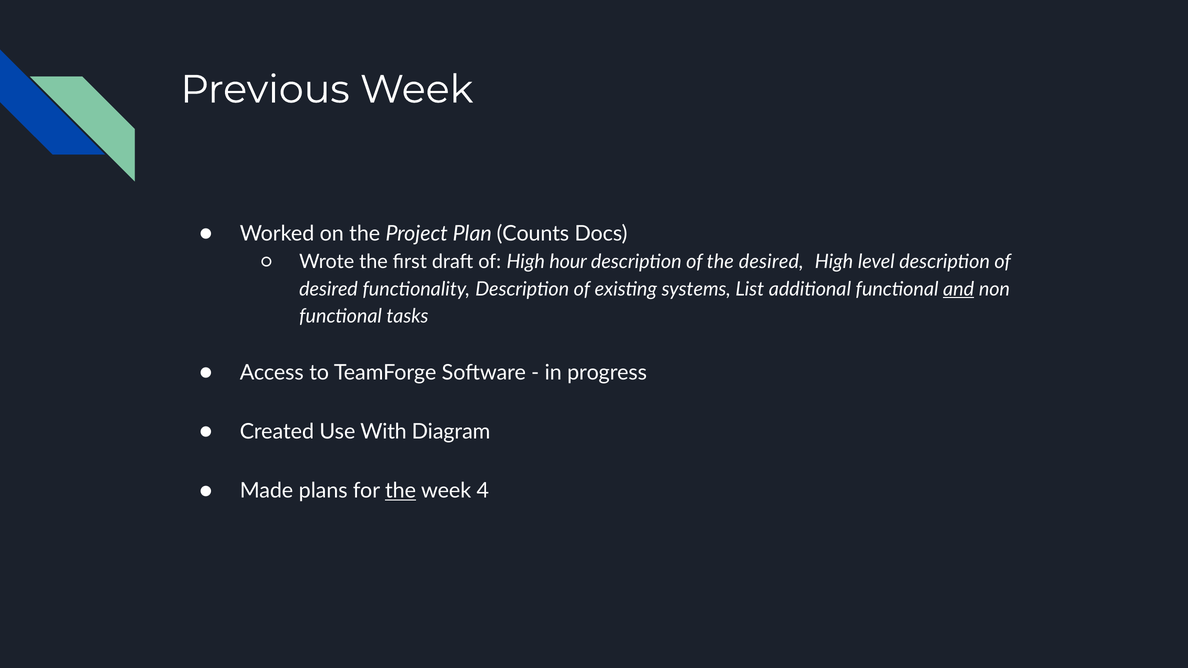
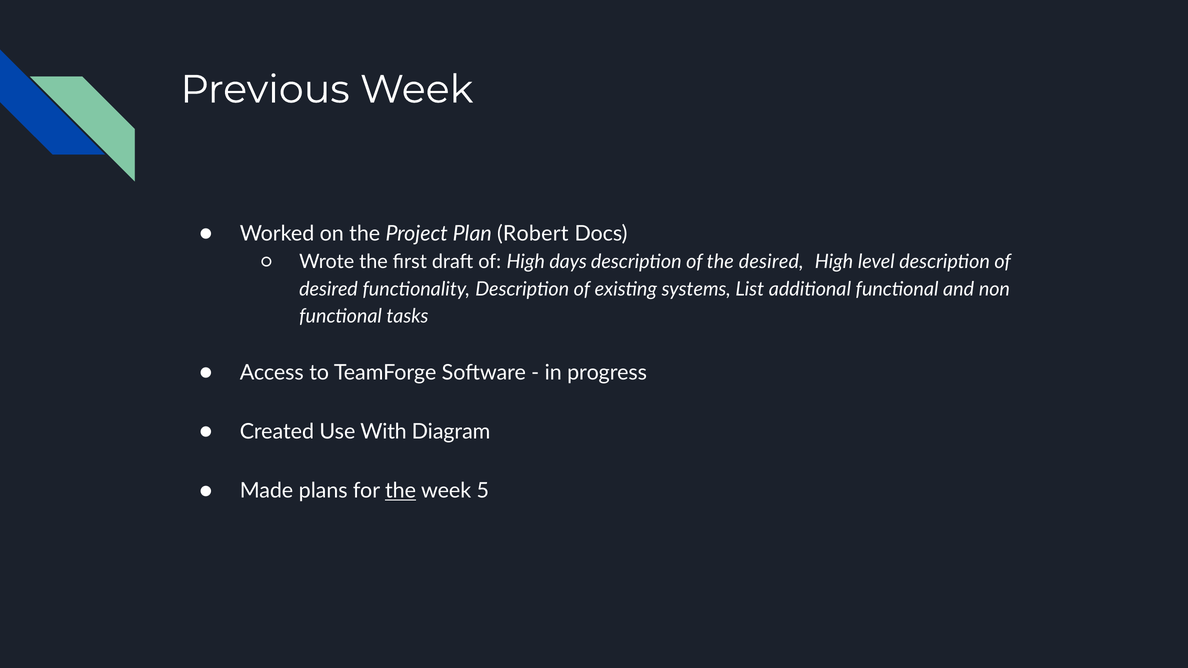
Counts: Counts -> Robert
hour: hour -> days
and underline: present -> none
4: 4 -> 5
